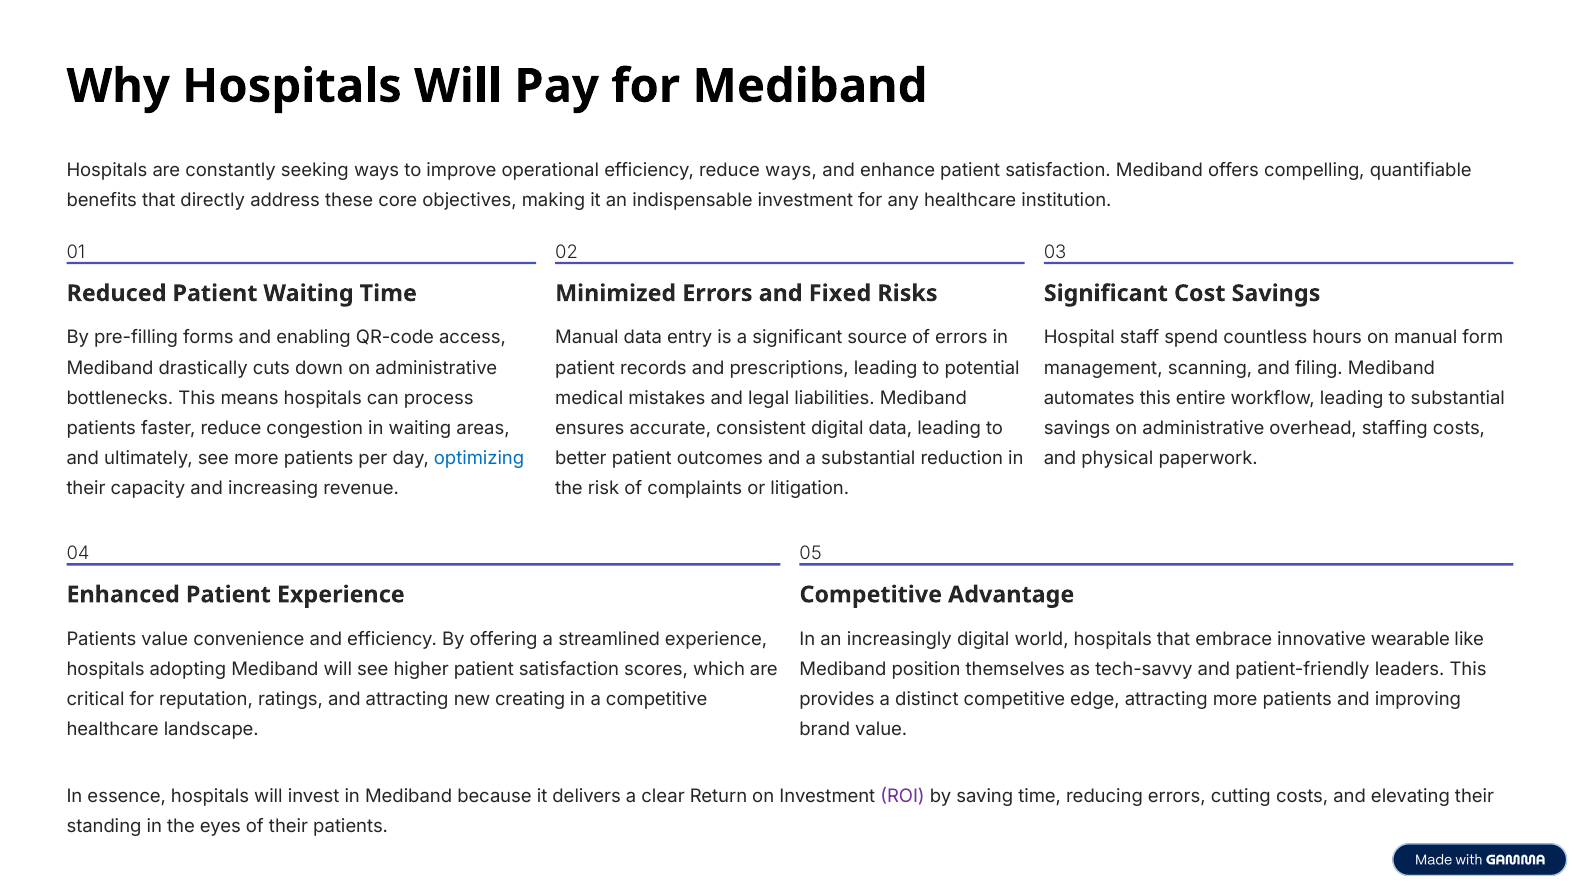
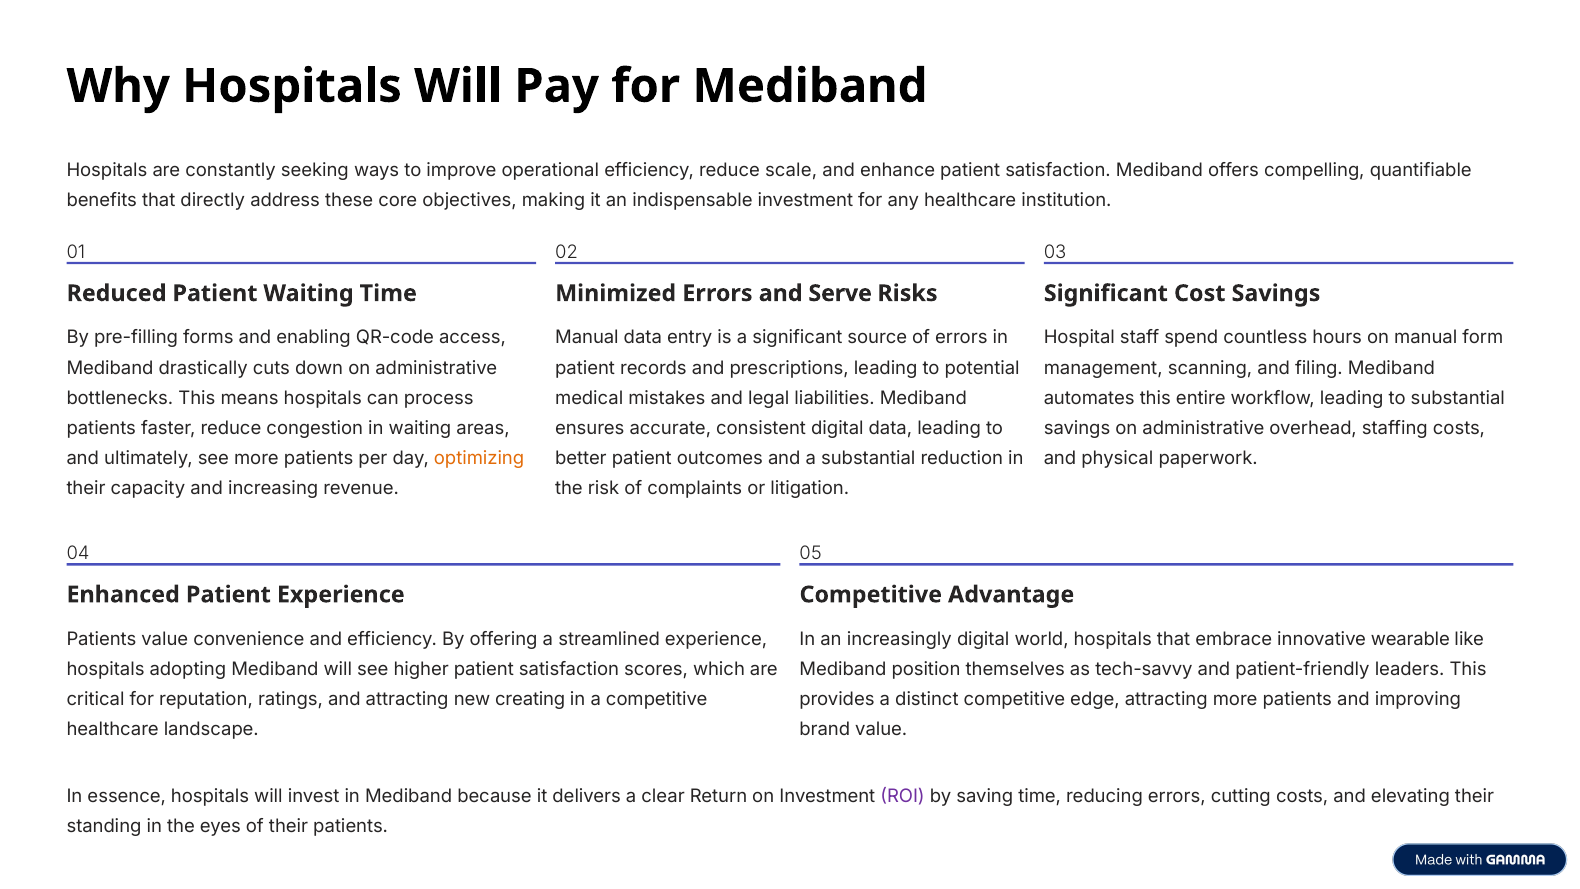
reduce ways: ways -> scale
Fixed: Fixed -> Serve
optimizing colour: blue -> orange
